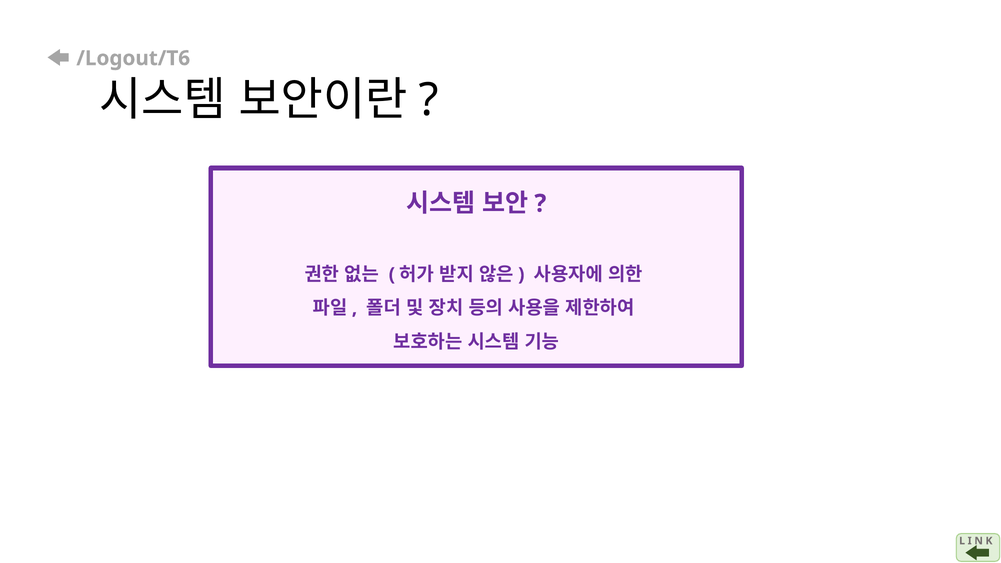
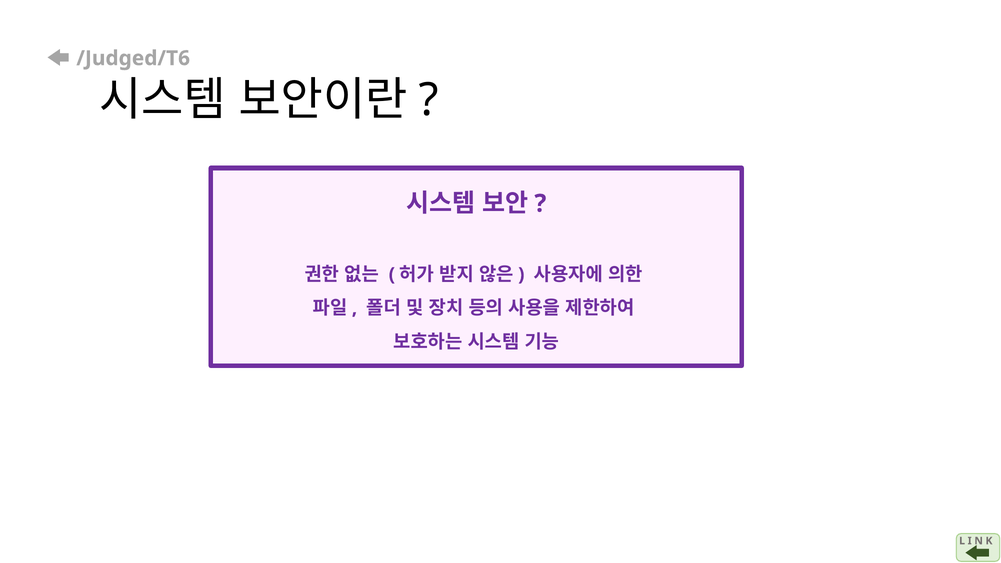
/Logout/T6: /Logout/T6 -> /Judged/T6
